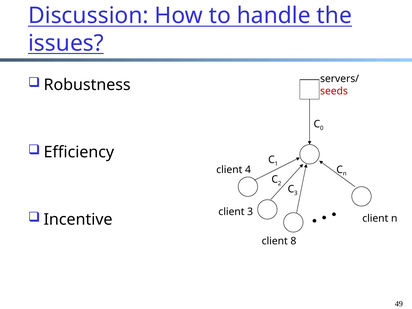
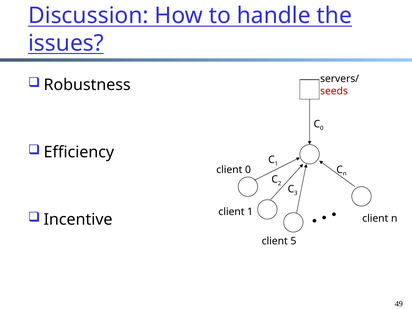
client 4: 4 -> 0
client 3: 3 -> 1
8: 8 -> 5
